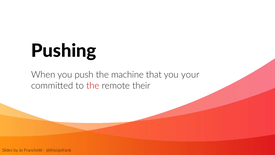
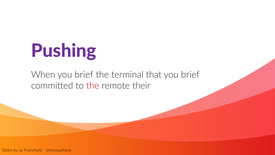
Pushing colour: black -> purple
When you push: push -> brief
machine: machine -> terminal
that you your: your -> brief
